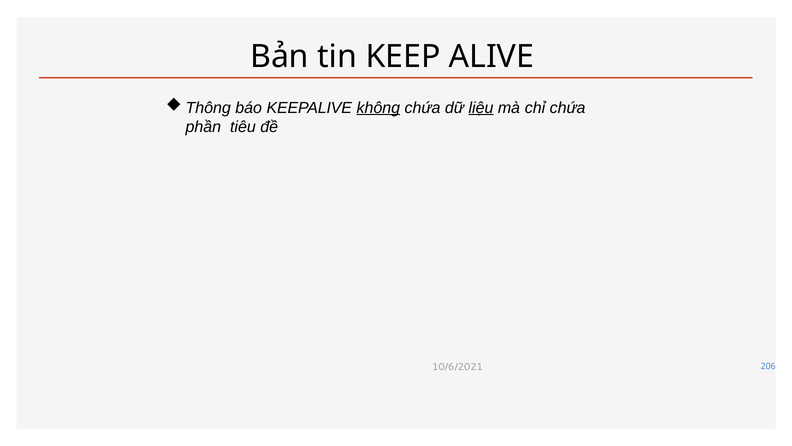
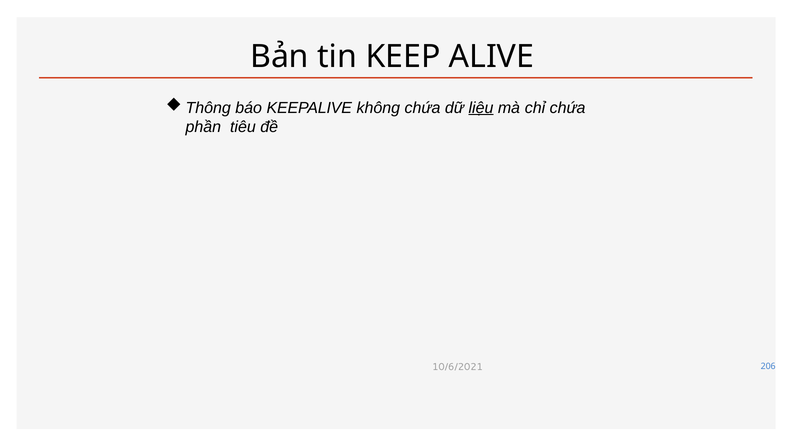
không underline: present -> none
